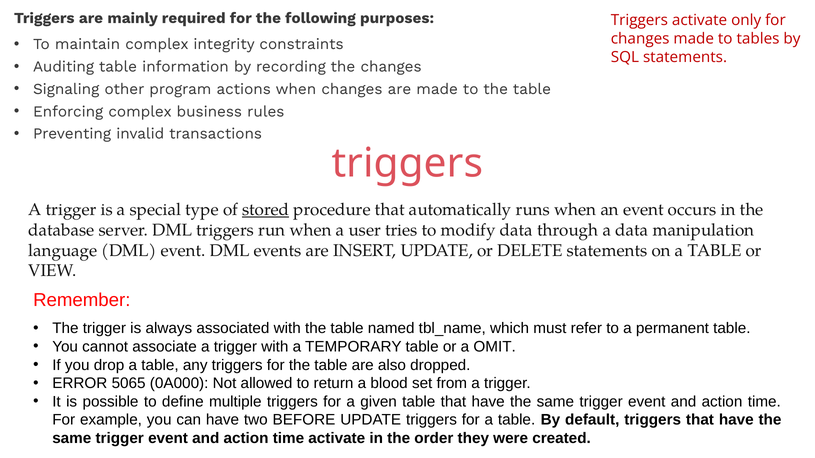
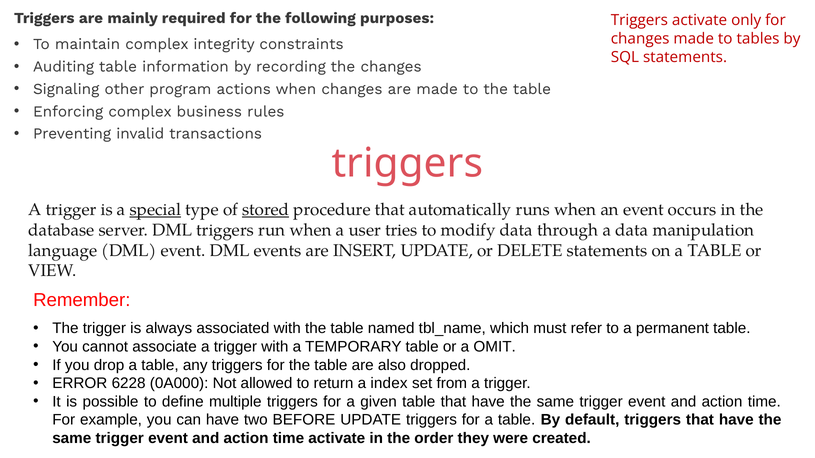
special underline: none -> present
5065: 5065 -> 6228
blood: blood -> index
